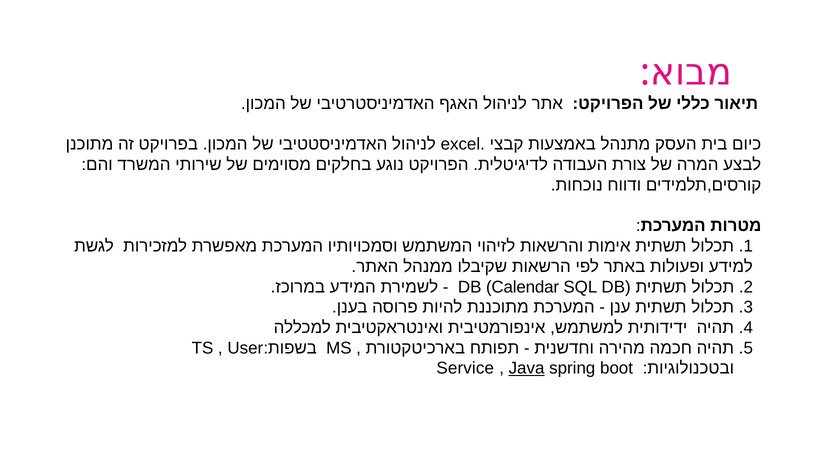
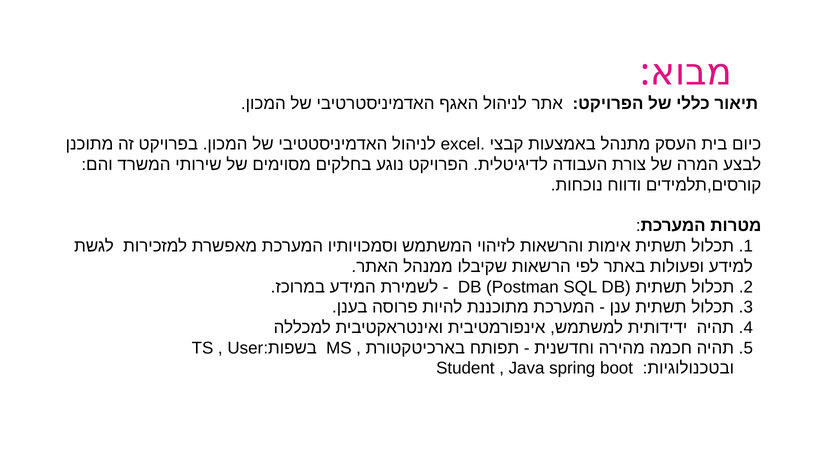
Calendar: Calendar -> Postman
Service: Service -> Student
Java underline: present -> none
